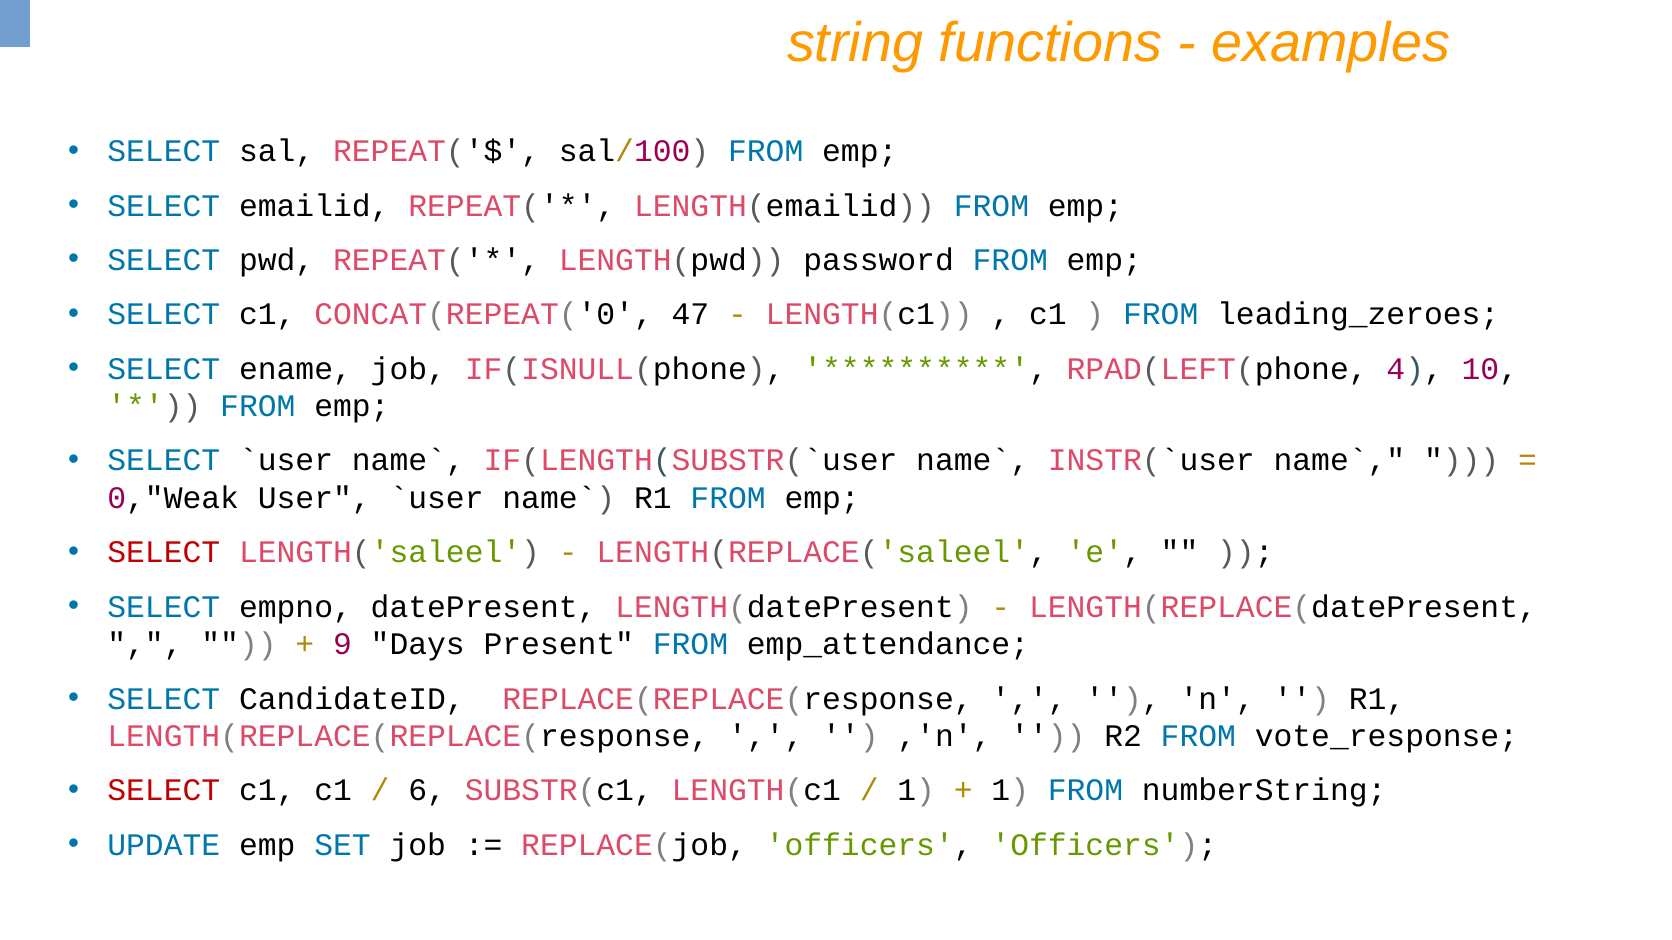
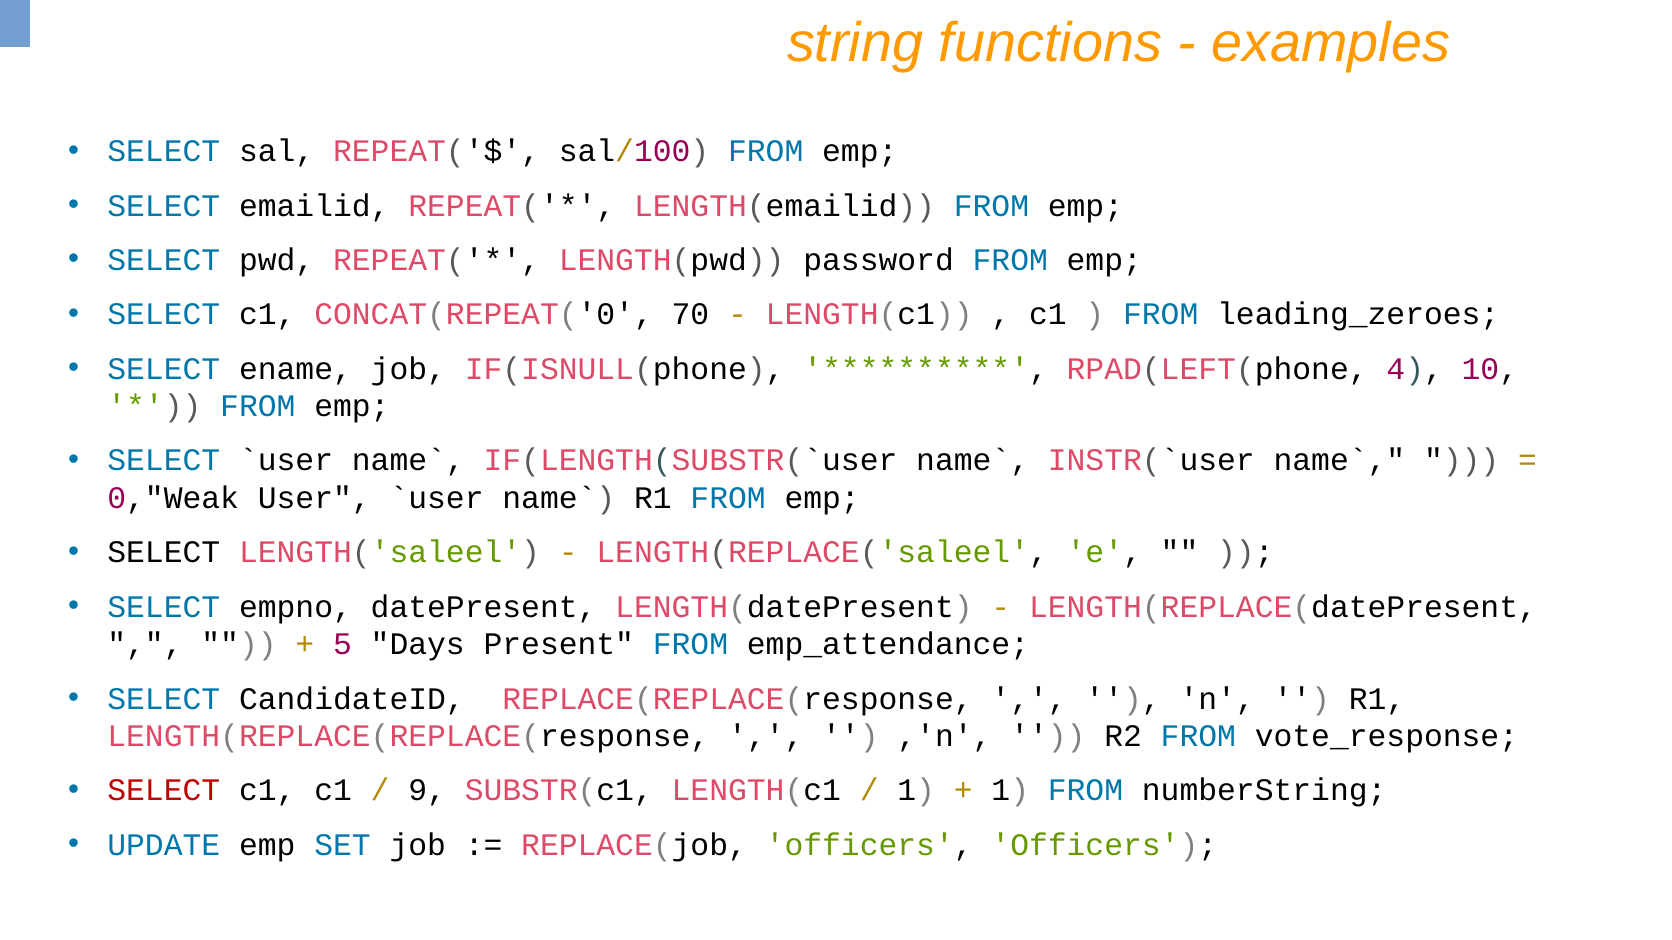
47: 47 -> 70
SELECT at (164, 553) colour: red -> black
9: 9 -> 5
6: 6 -> 9
